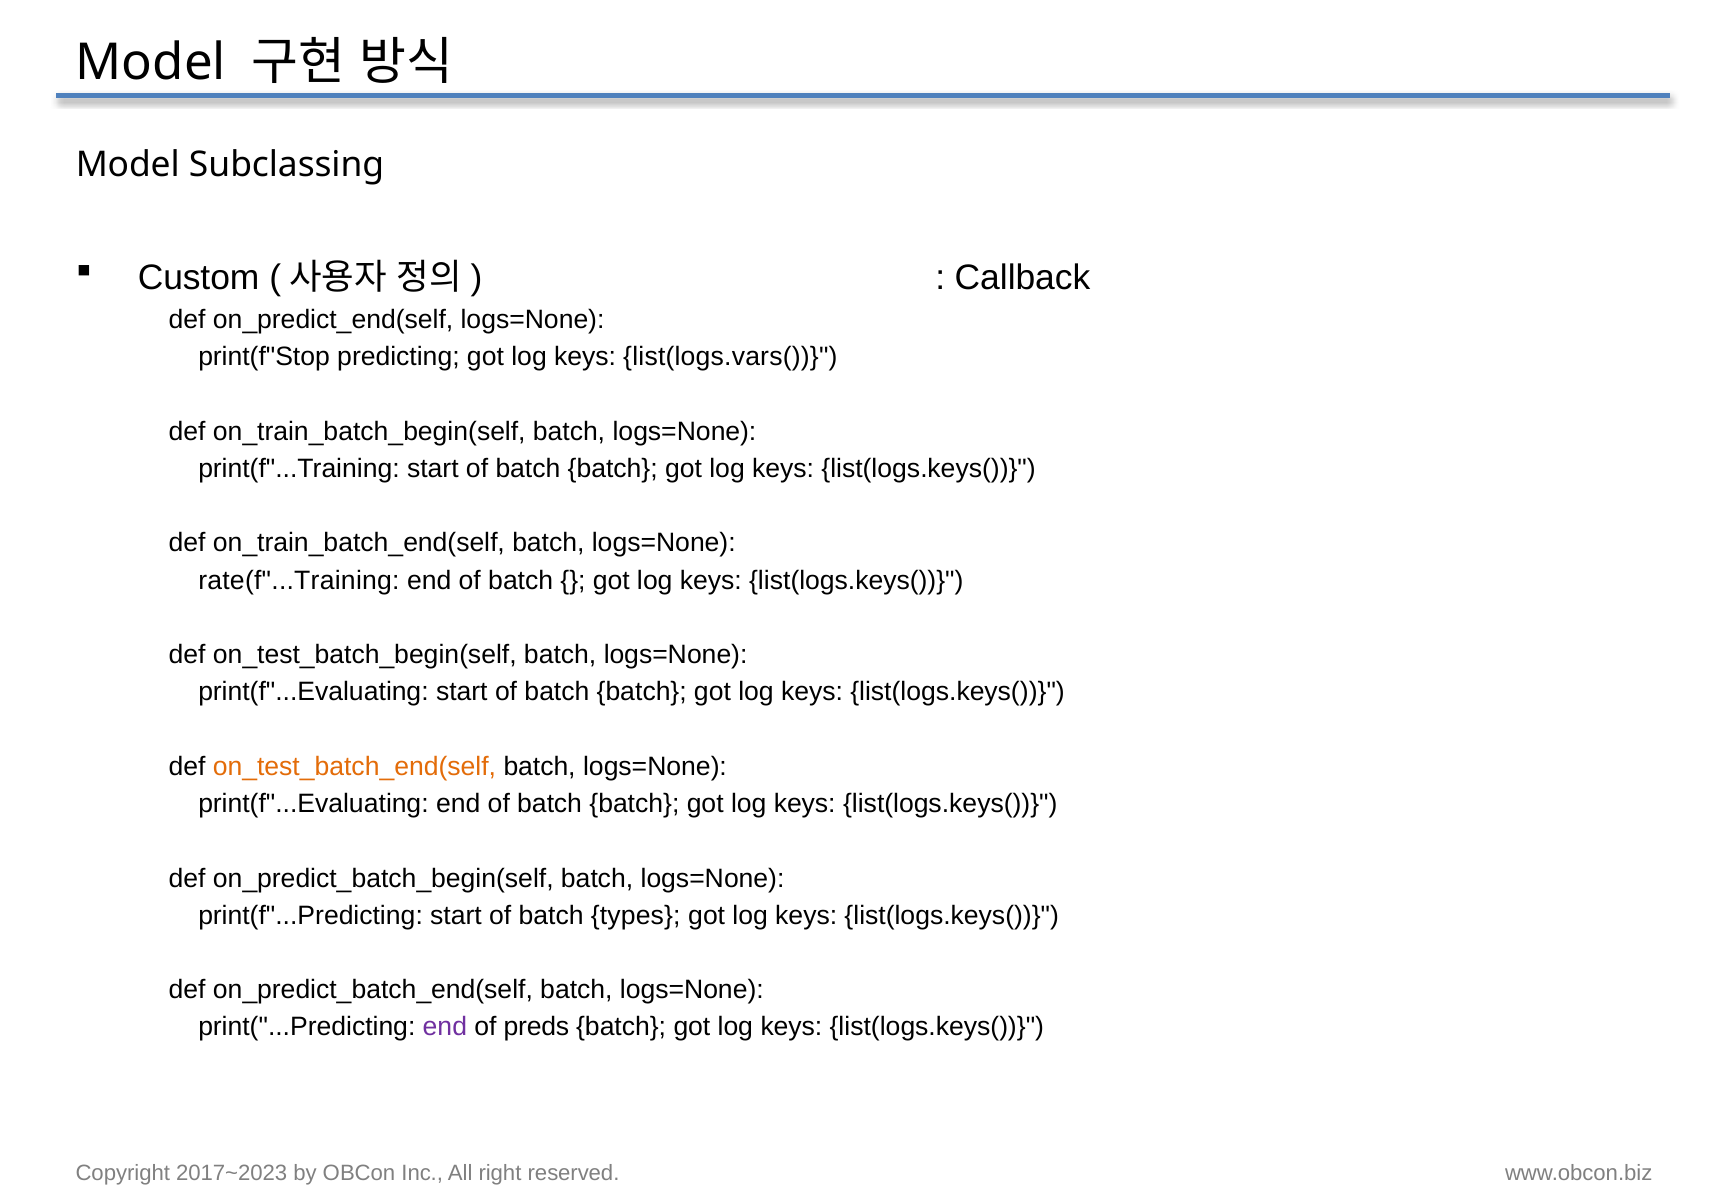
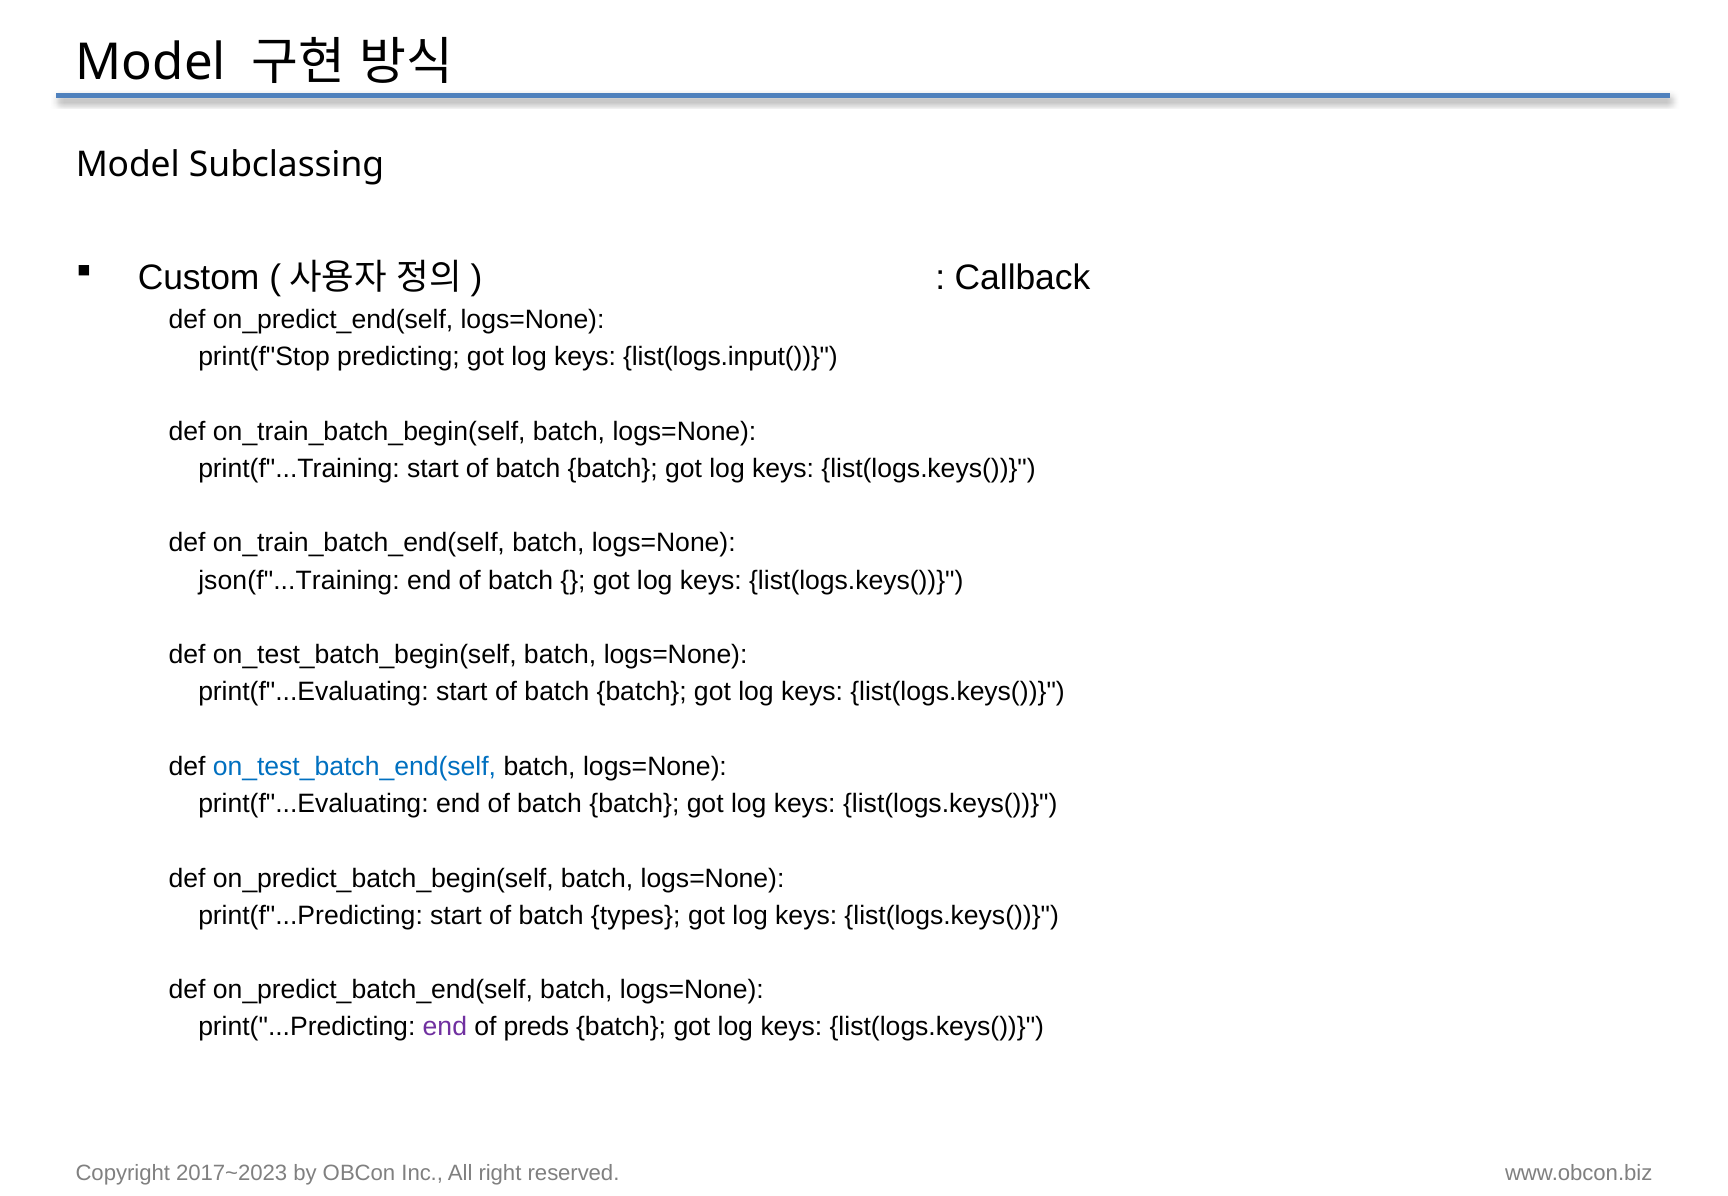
list(logs.vars(: list(logs.vars( -> list(logs.input(
rate(f"...Training: rate(f"...Training -> json(f"...Training
on_test_batch_end(self colour: orange -> blue
